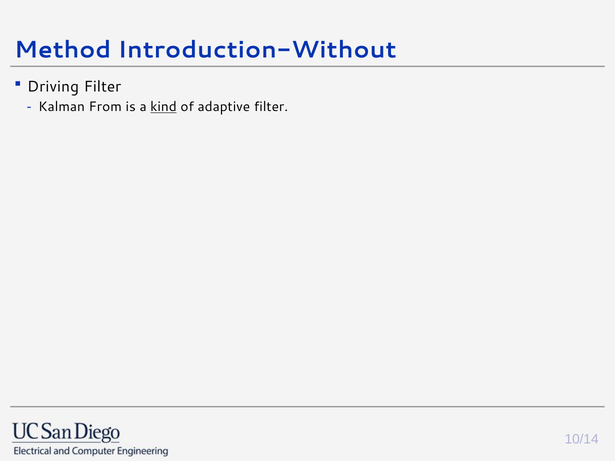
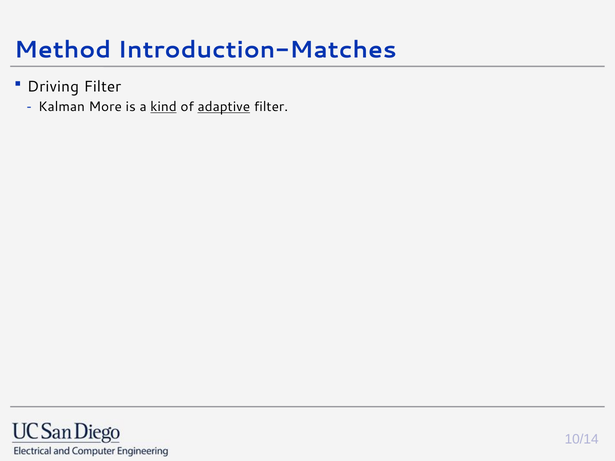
Introduction-Without: Introduction-Without -> Introduction-Matches
From: From -> More
adaptive underline: none -> present
